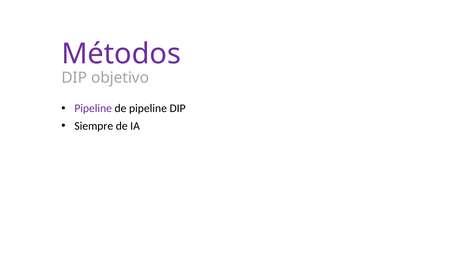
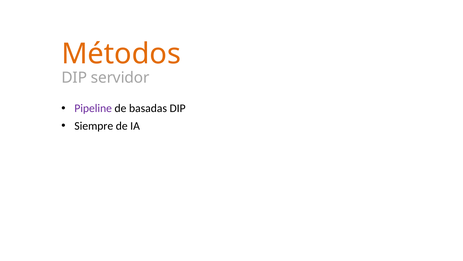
Métodos colour: purple -> orange
objetivo: objetivo -> servidor
de pipeline: pipeline -> basadas
